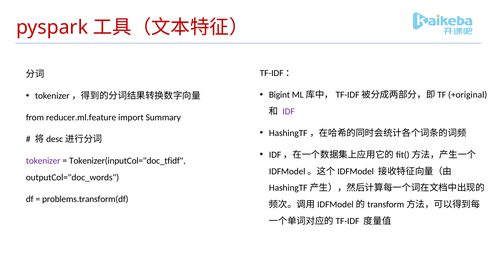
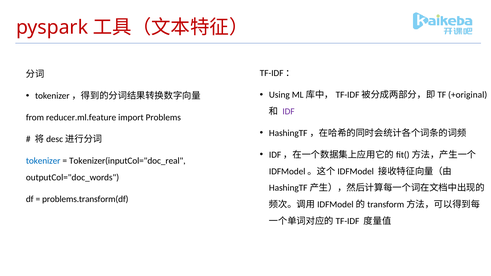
Bigint: Bigint -> Using
Summary: Summary -> Problems
tokenizer colour: purple -> blue
Tokenizer(inputCol="doc_tfidf: Tokenizer(inputCol="doc_tfidf -> Tokenizer(inputCol="doc_real
